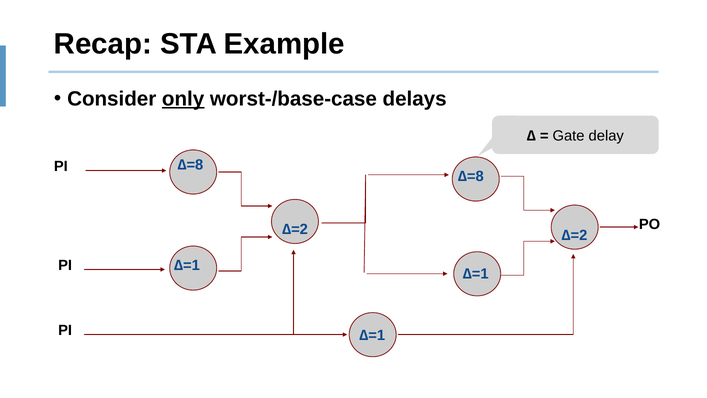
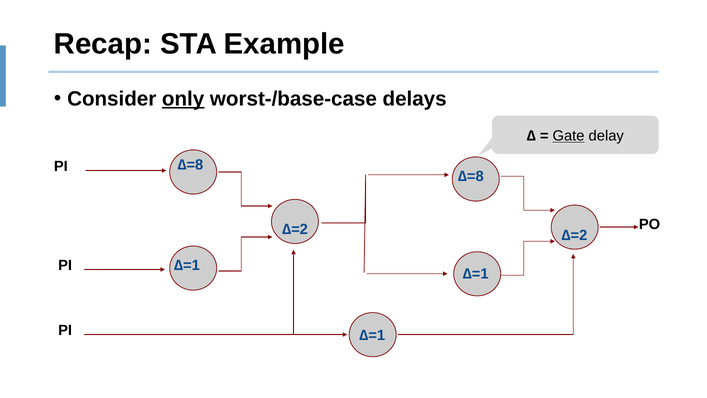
Gate underline: none -> present
